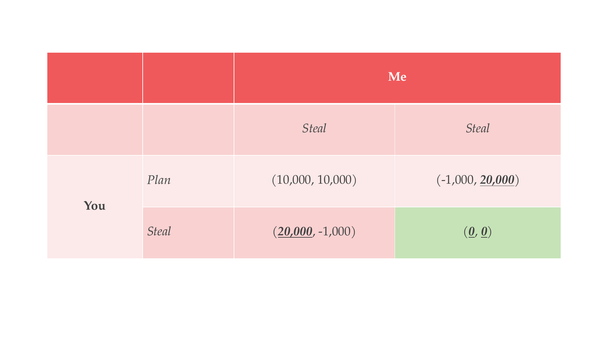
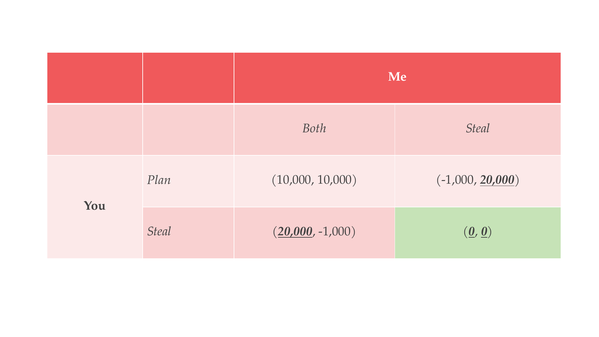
Steal at (315, 128): Steal -> Both
